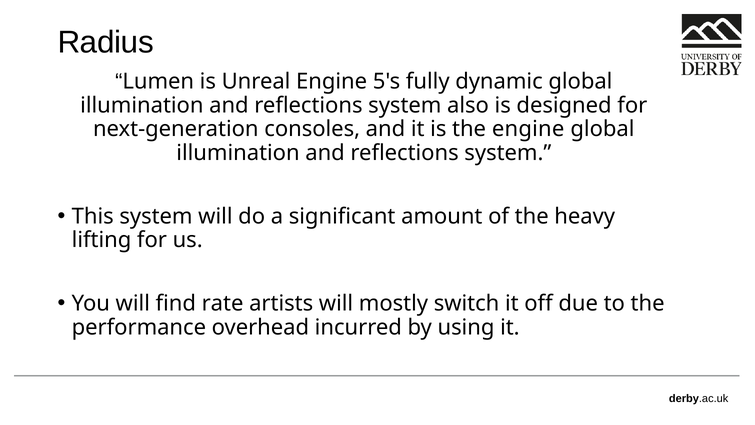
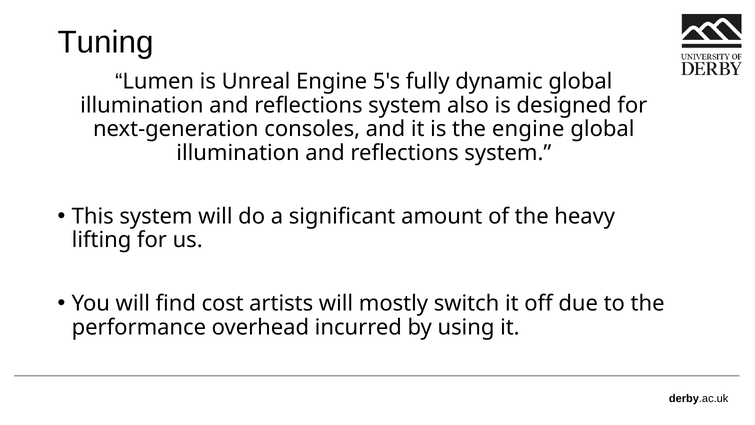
Radius: Radius -> Tuning
rate: rate -> cost
